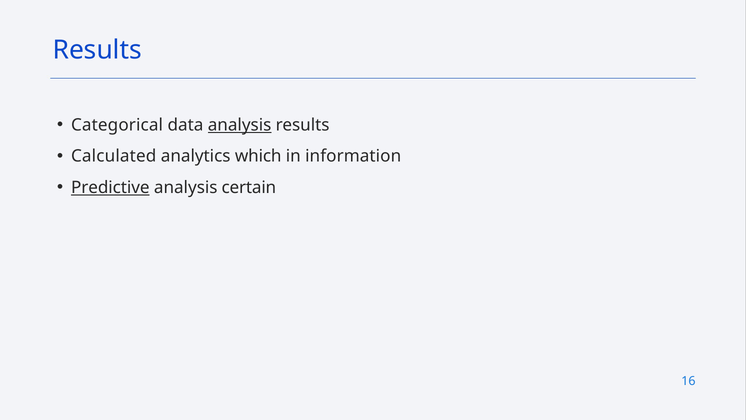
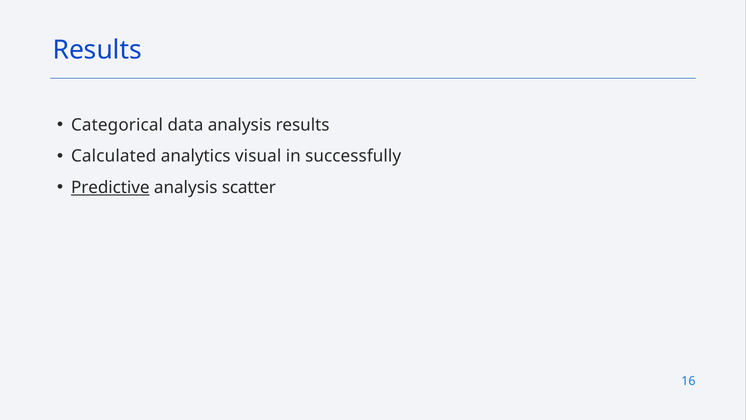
analysis at (240, 125) underline: present -> none
which: which -> visual
information: information -> successfully
certain: certain -> scatter
